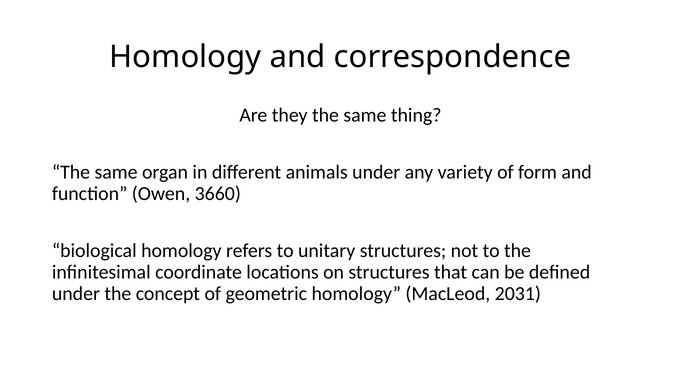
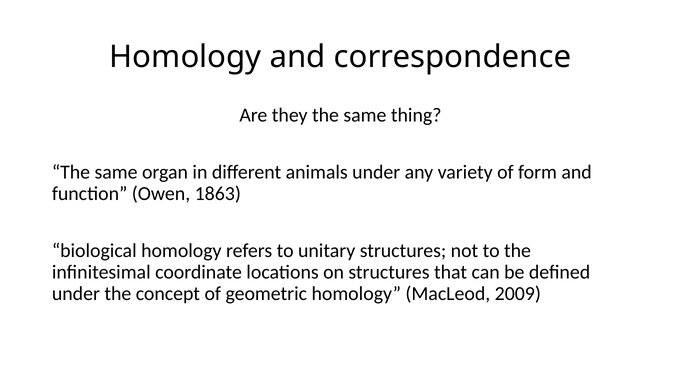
3660: 3660 -> 1863
2031: 2031 -> 2009
